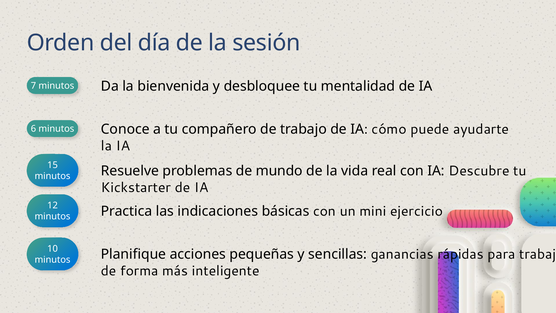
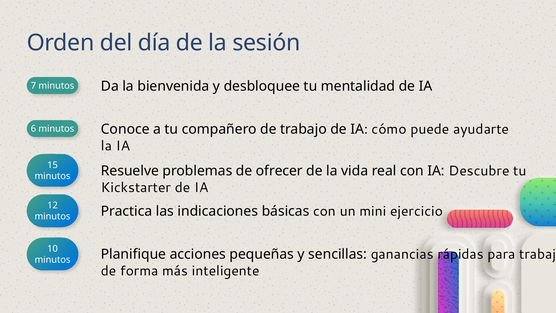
mundo: mundo -> ofrecer
